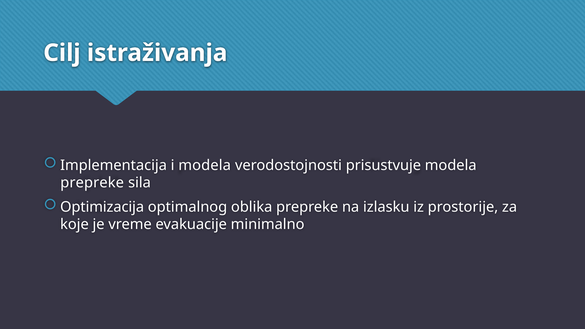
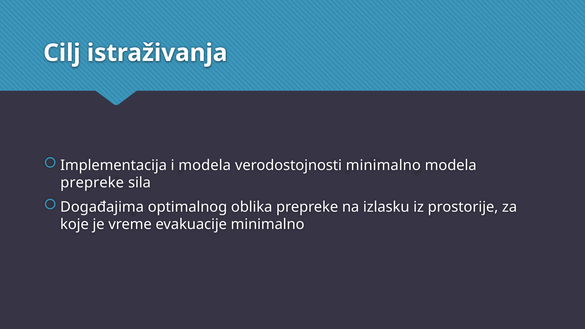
verodostojnosti prisustvuje: prisustvuje -> minimalno
Optimizacija: Optimizacija -> Događajima
